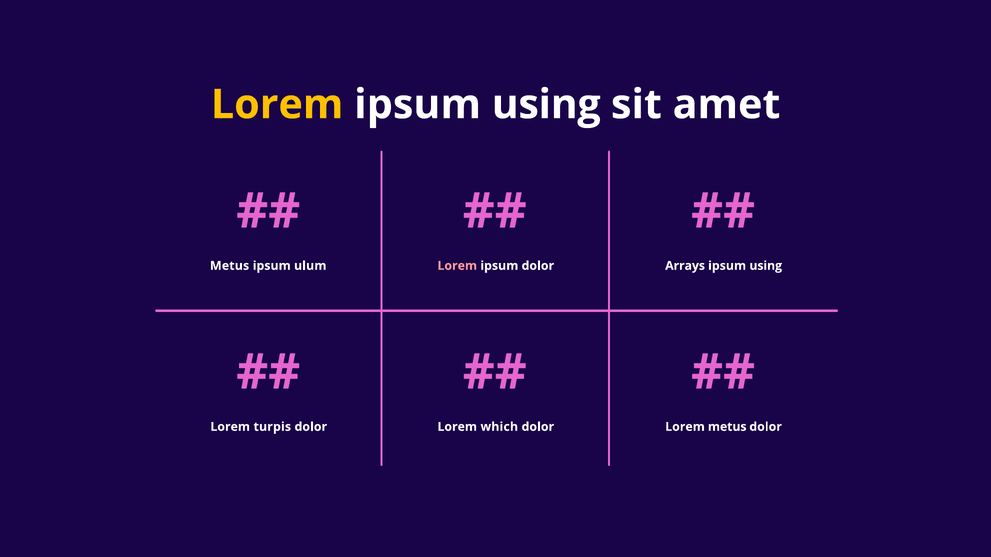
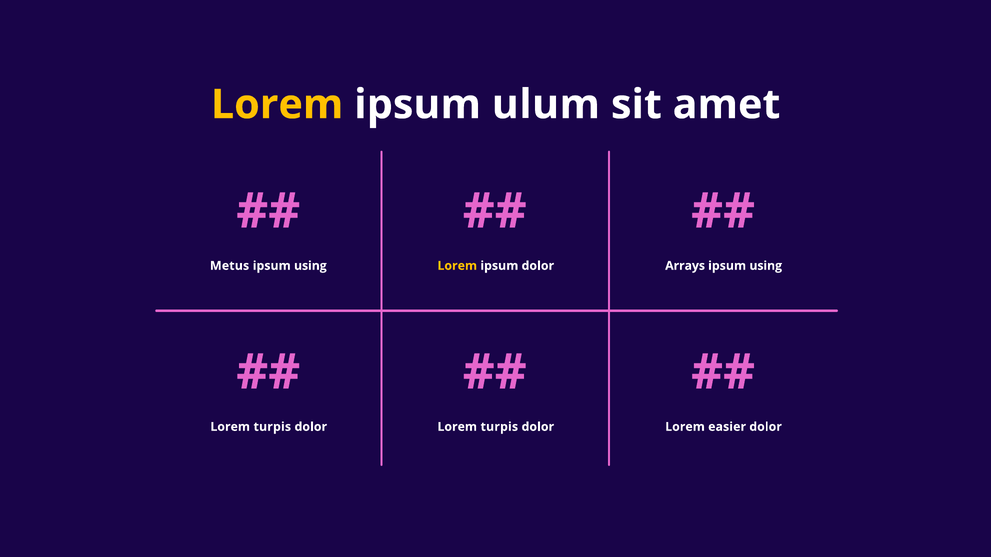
using at (546, 105): using -> ulum
ulum at (310, 266): ulum -> using
Lorem at (457, 266) colour: pink -> yellow
which at (499, 427): which -> turpis
Lorem metus: metus -> easier
